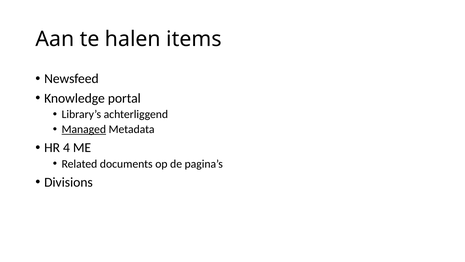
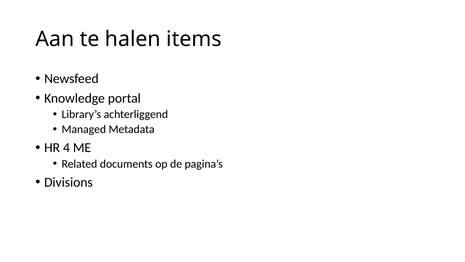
Managed underline: present -> none
